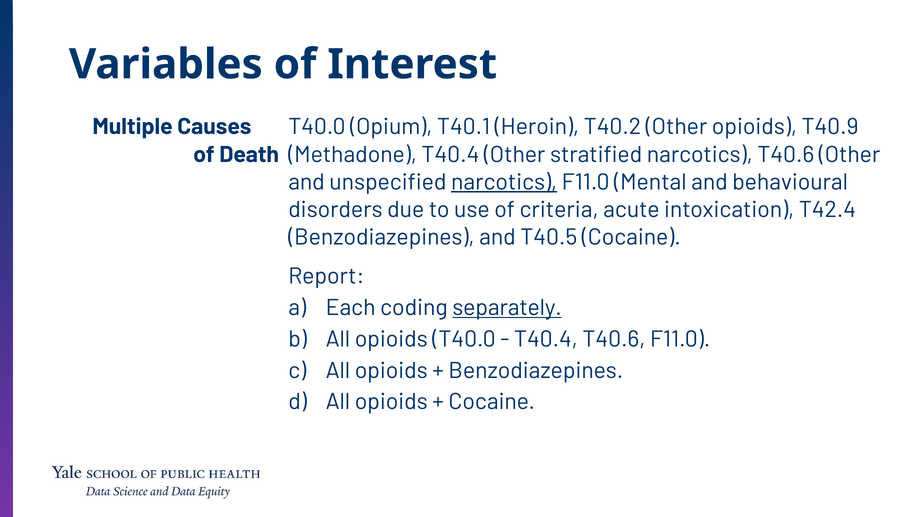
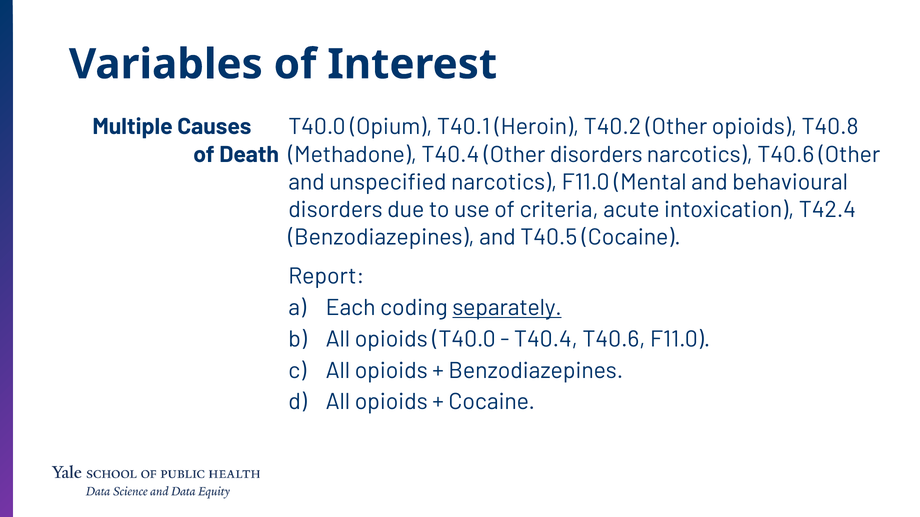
T40.9: T40.9 -> T40.8
Other stratified: stratified -> disorders
narcotics at (504, 182) underline: present -> none
